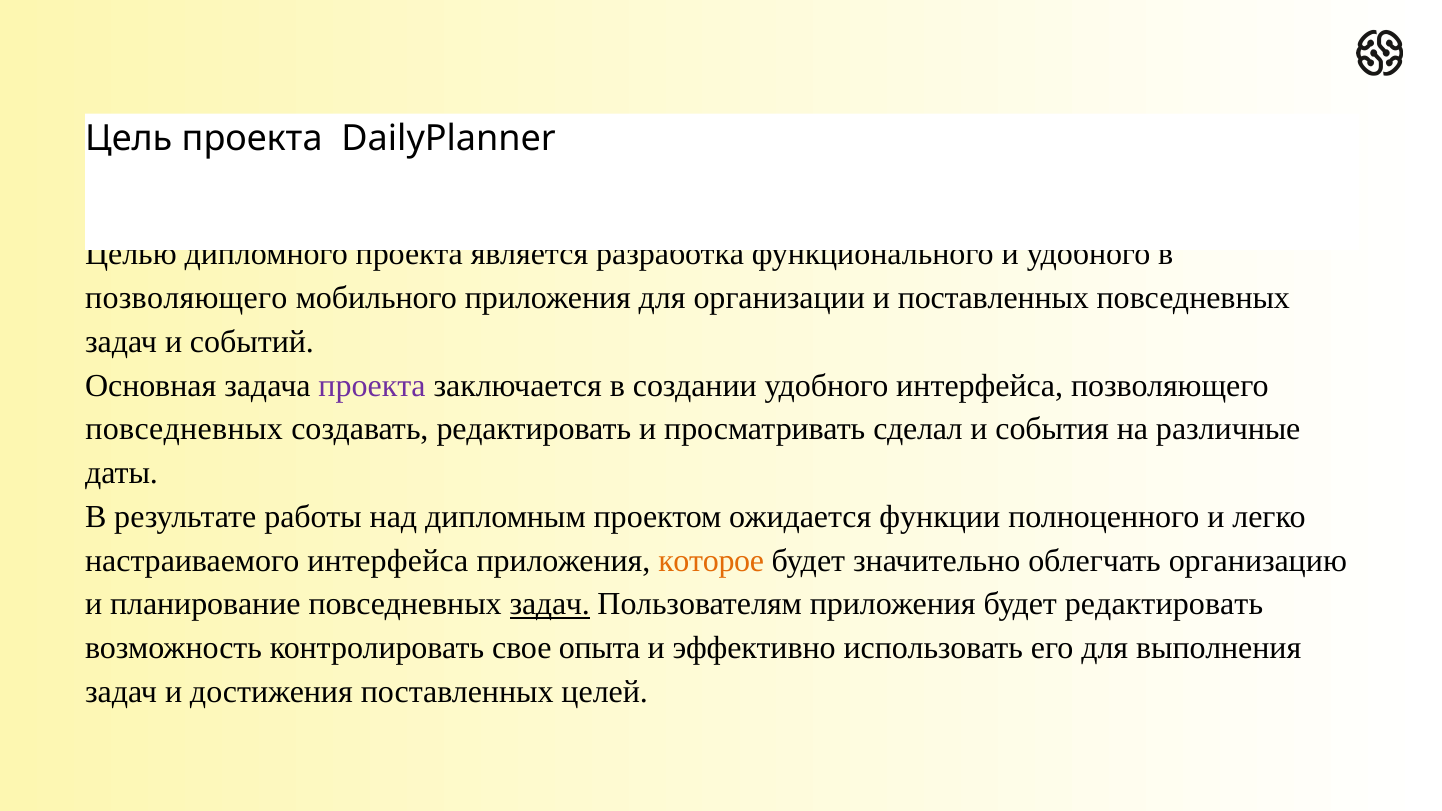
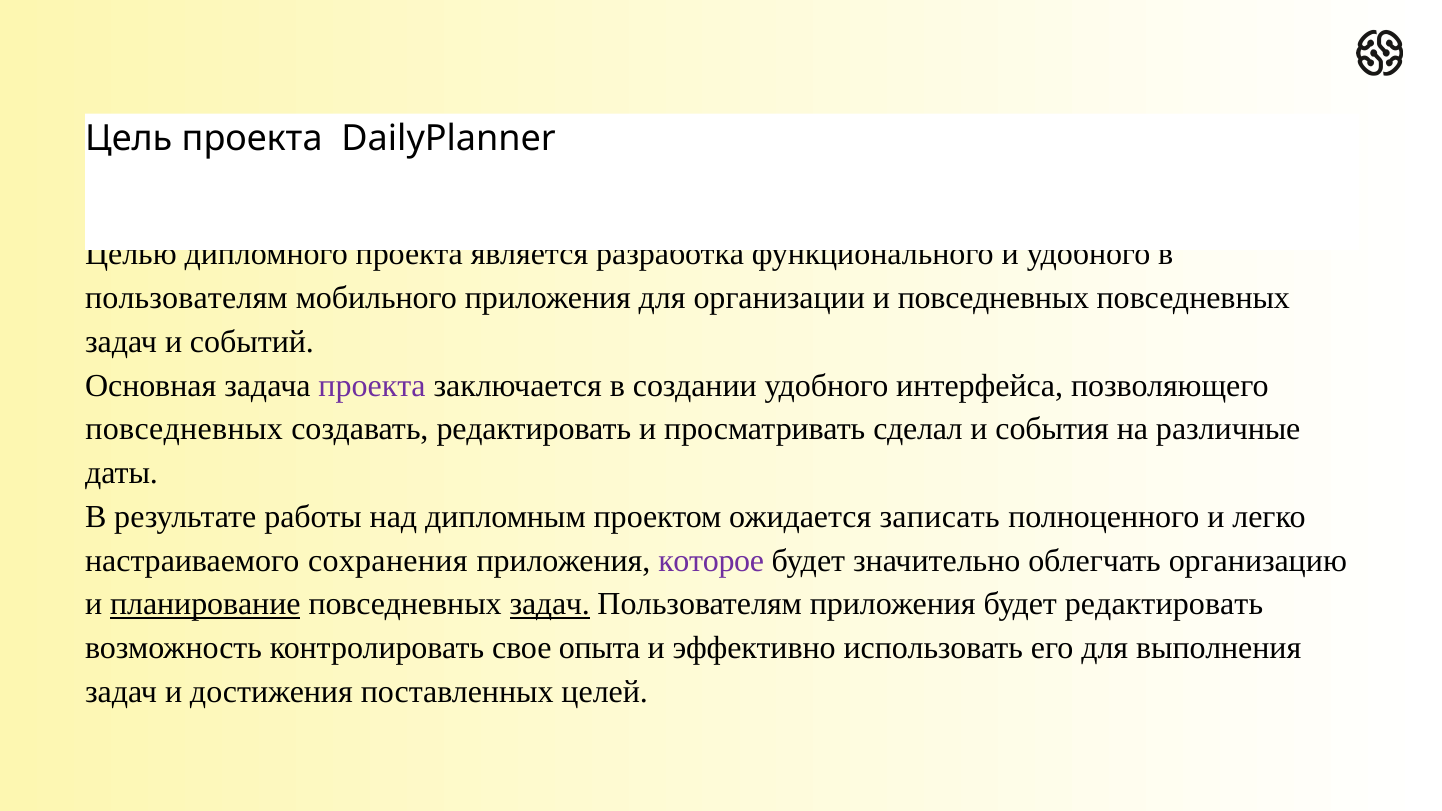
позволяющего at (186, 298): позволяющего -> пользователям
и поставленных: поставленных -> повседневных
функции: функции -> записать
настраиваемого интерфейса: интерфейса -> сохранения
которое colour: orange -> purple
планирование underline: none -> present
